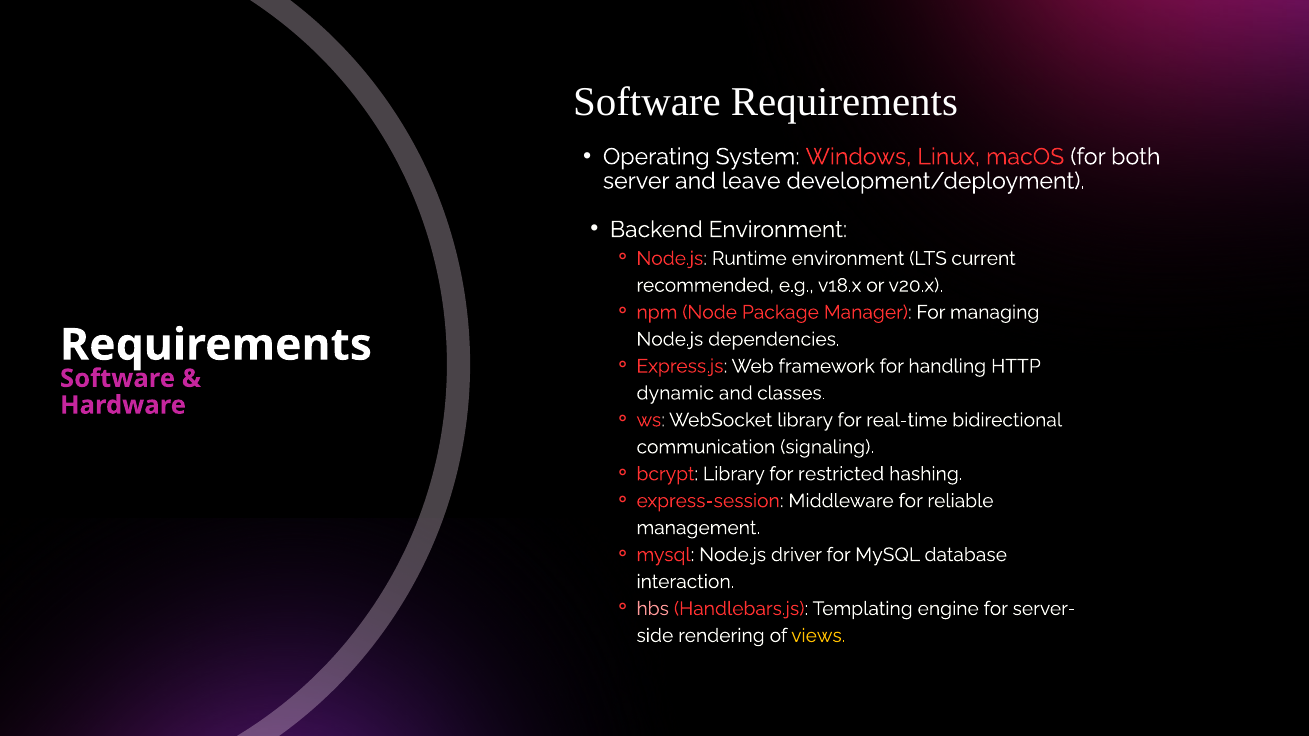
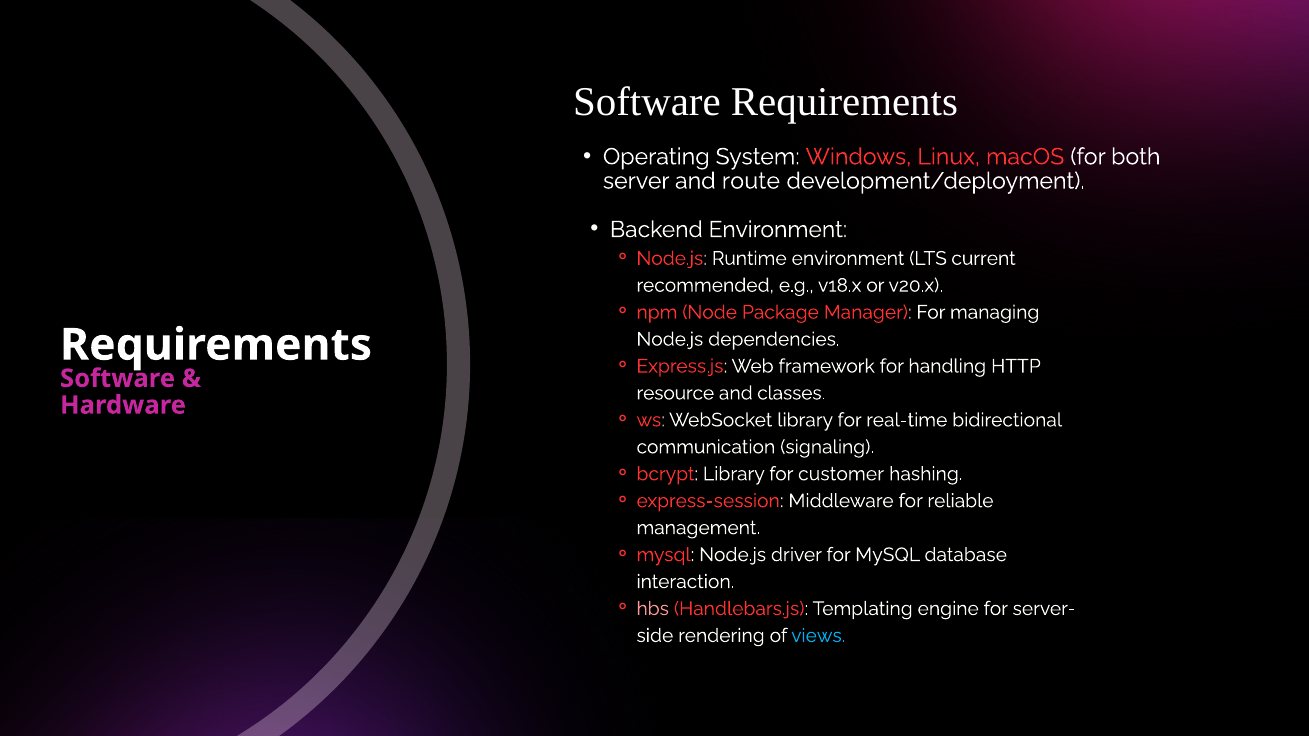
leave: leave -> route
dynamic: dynamic -> resource
restricted: restricted -> customer
views colour: yellow -> light blue
